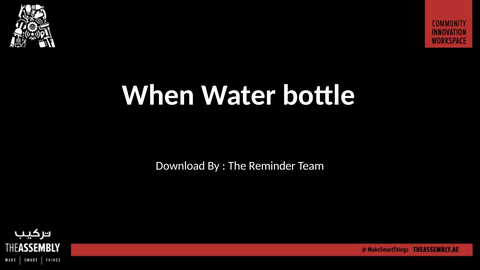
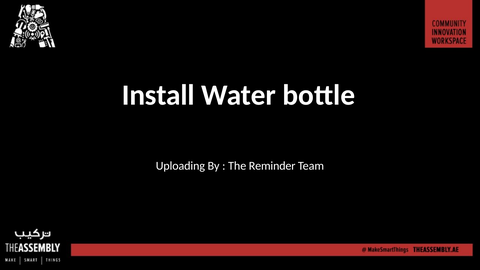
When: When -> Install
Download: Download -> Uploading
